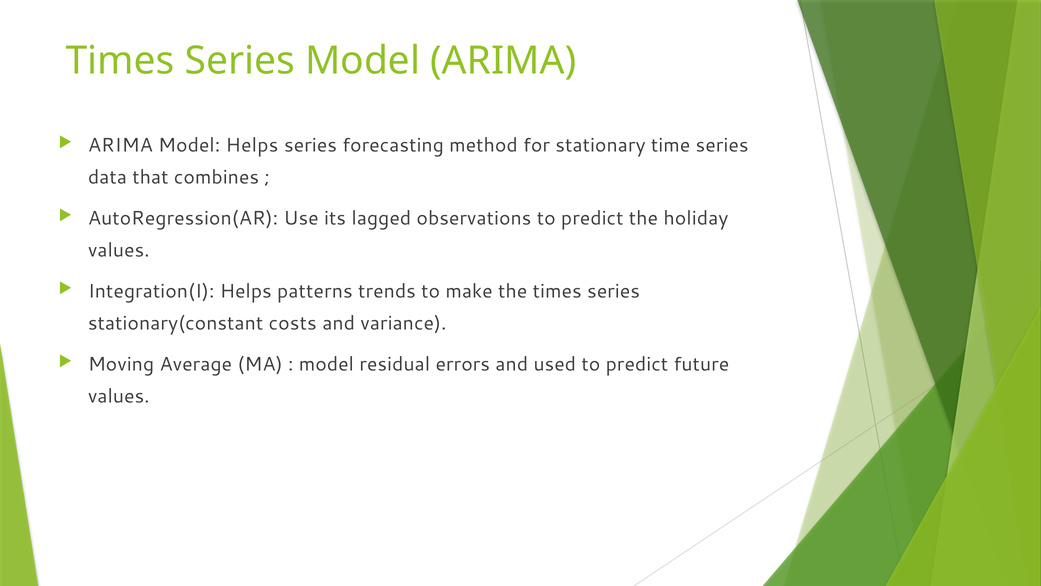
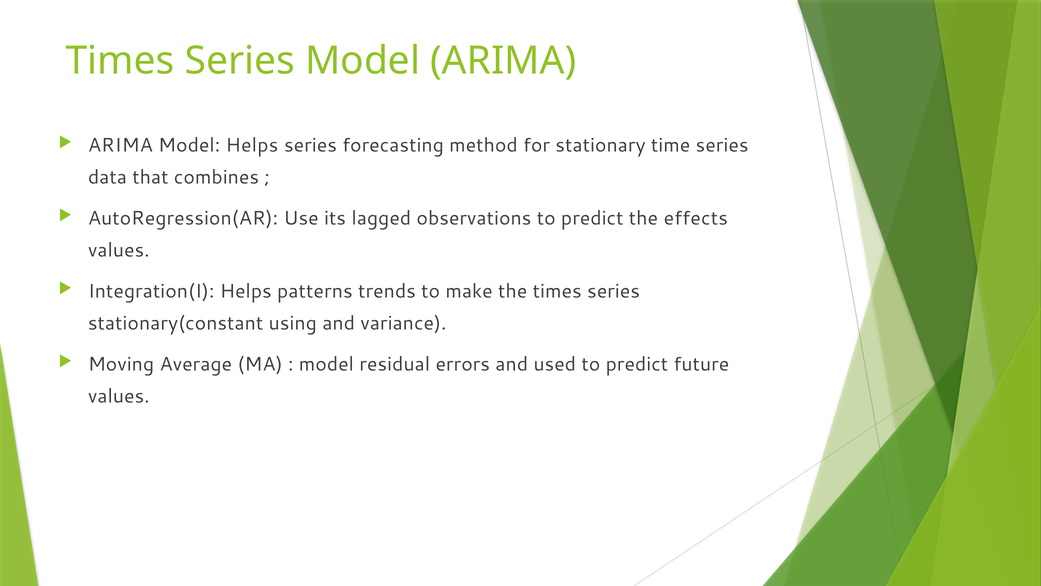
holiday: holiday -> effects
costs: costs -> using
